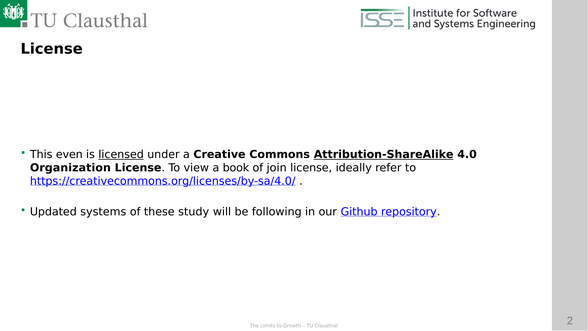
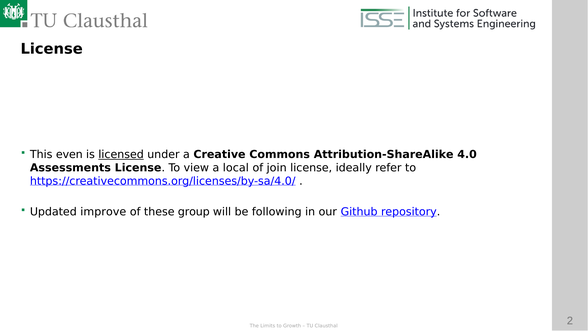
Attribution-ShareAlike underline: present -> none
Organization: Organization -> Assessments
book: book -> local
systems: systems -> improve
study: study -> group
